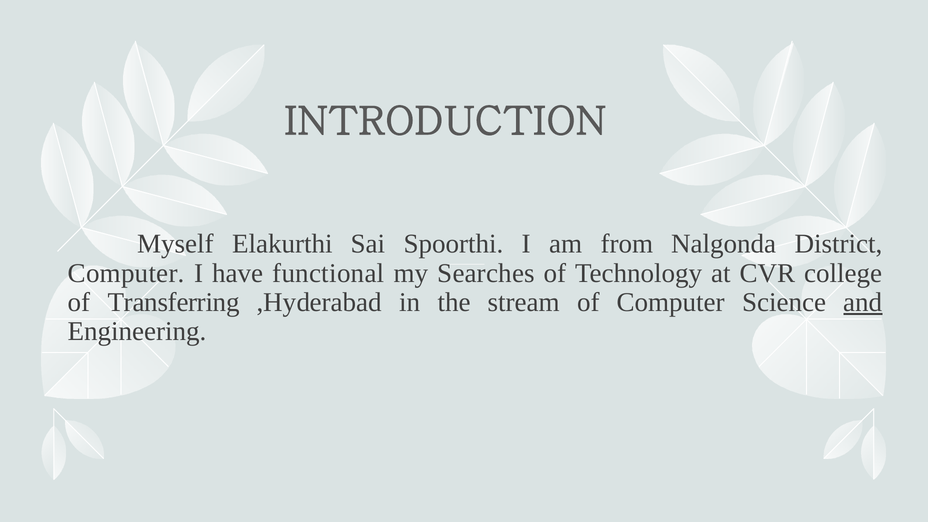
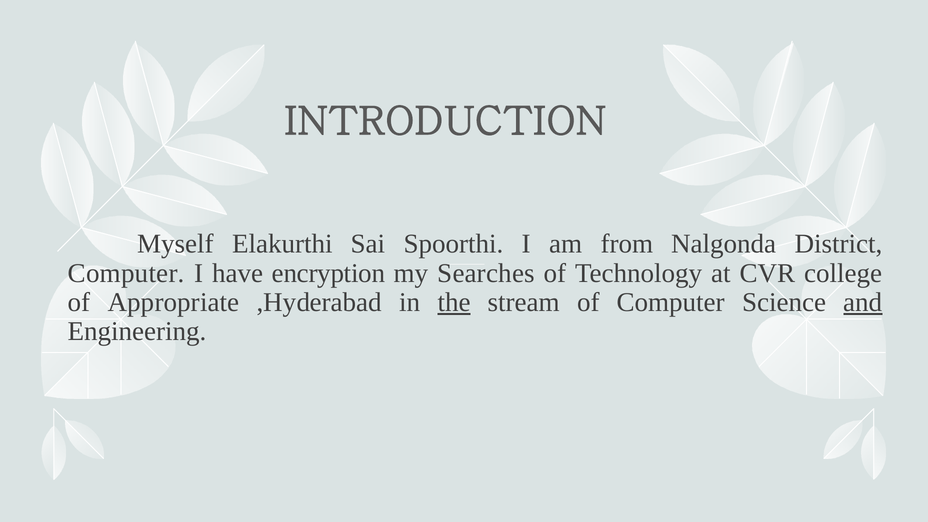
functional: functional -> encryption
Transferring: Transferring -> Appropriate
the underline: none -> present
